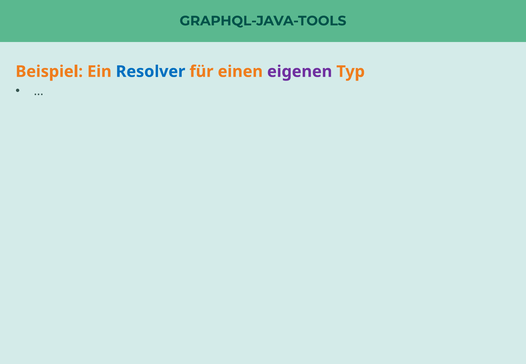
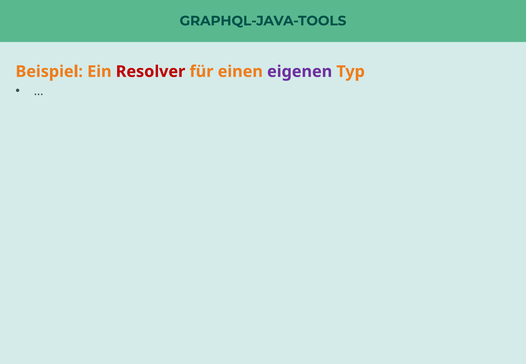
Resolver colour: blue -> red
